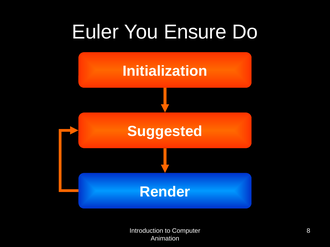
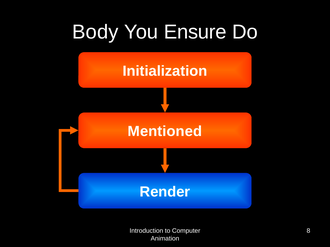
Euler: Euler -> Body
Suggested: Suggested -> Mentioned
